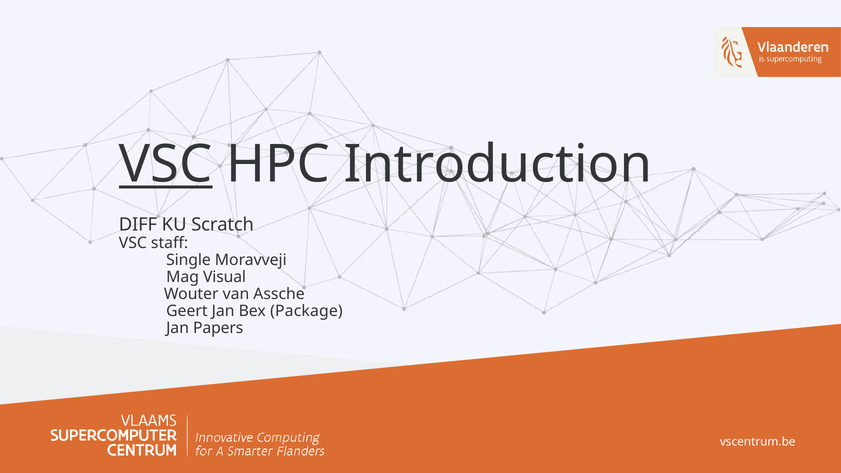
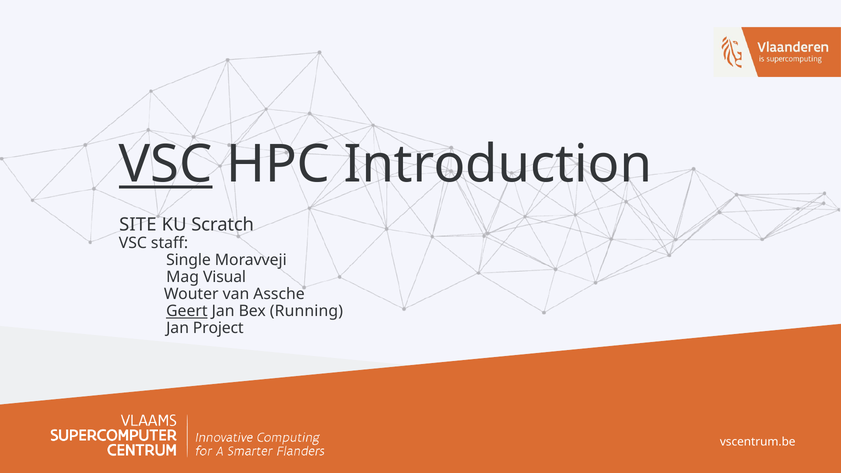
DIFF: DIFF -> SITE
Geert underline: none -> present
Package: Package -> Running
Papers: Papers -> Project
